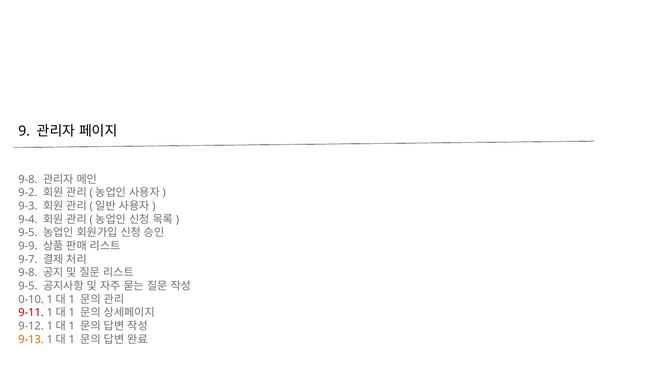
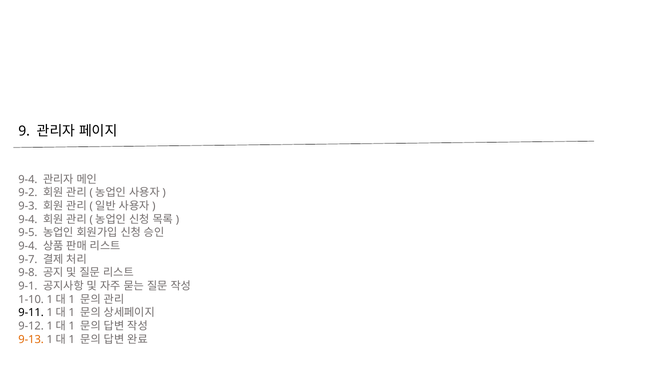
9-8 at (28, 180): 9-8 -> 9-4
9-9 at (28, 246): 9-9 -> 9-4
9-5 at (28, 286): 9-5 -> 9-1
0-10: 0-10 -> 1-10
9-11 colour: red -> black
